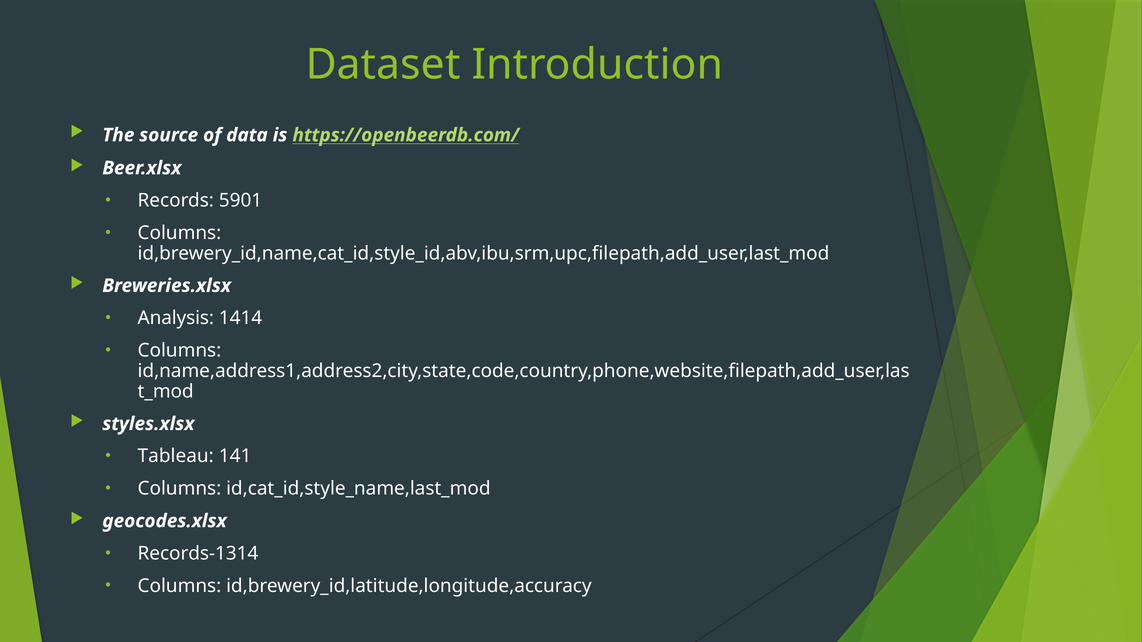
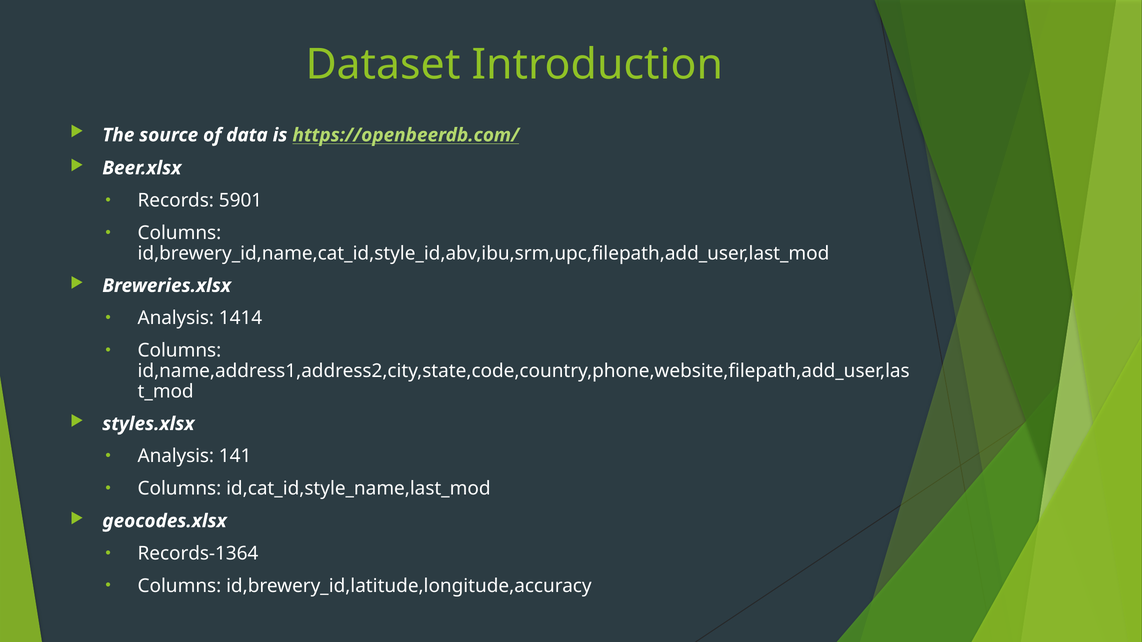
Tableau at (176, 456): Tableau -> Analysis
Records-1314: Records-1314 -> Records-1364
